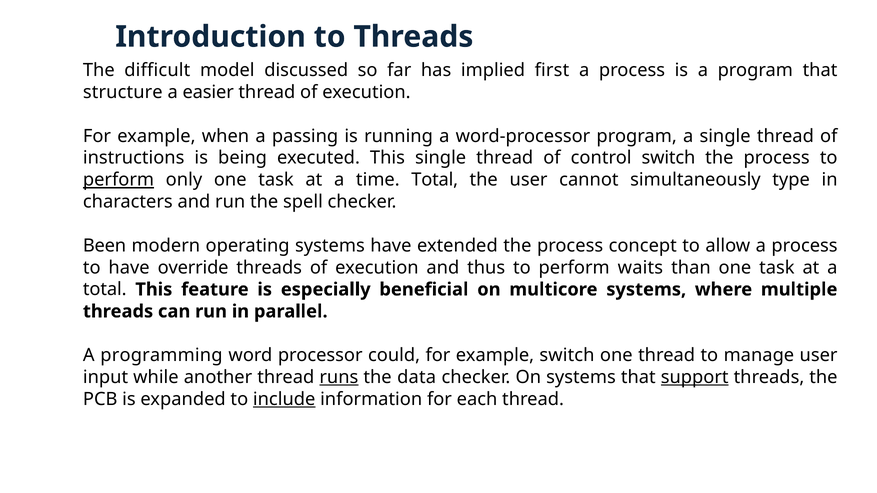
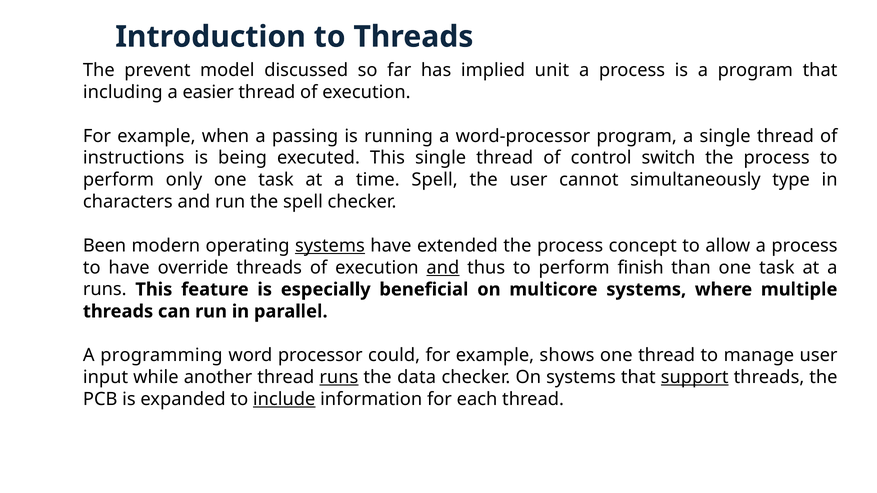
difficult: difficult -> prevent
first: first -> unit
structure: structure -> including
perform at (118, 180) underline: present -> none
time Total: Total -> Spell
systems at (330, 246) underline: none -> present
and at (443, 268) underline: none -> present
waits: waits -> finish
total at (105, 290): total -> runs
example switch: switch -> shows
